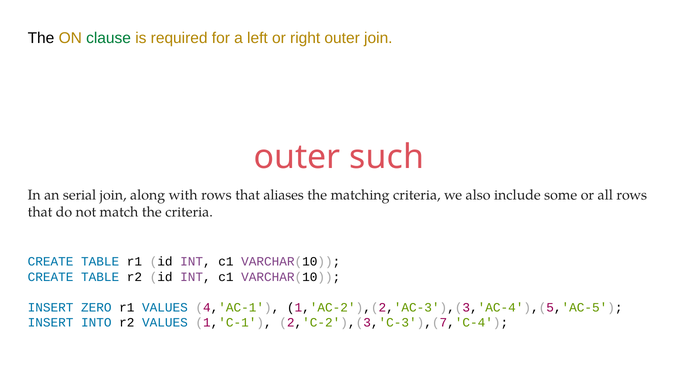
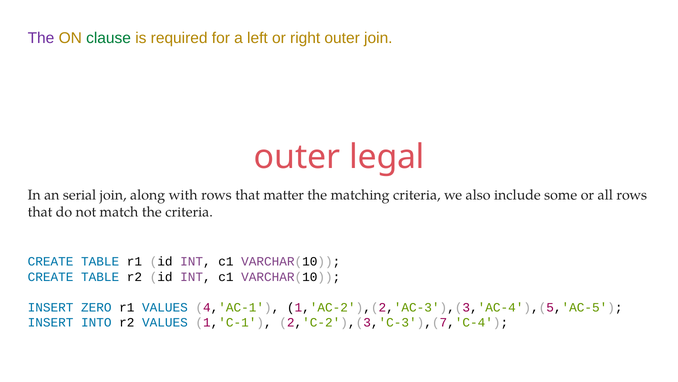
The at (41, 38) colour: black -> purple
such: such -> legal
aliases: aliases -> matter
